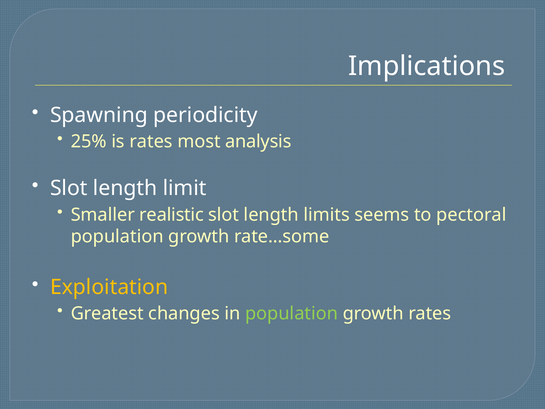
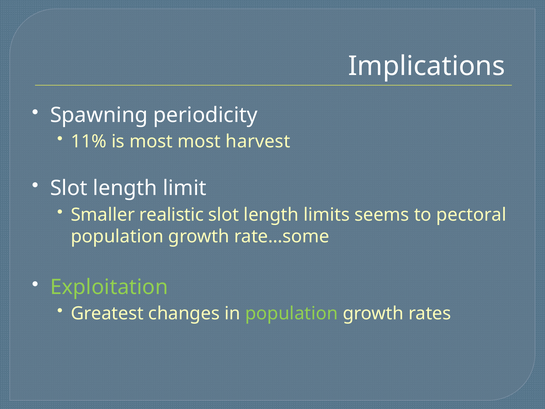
25%: 25% -> 11%
is rates: rates -> most
analysis: analysis -> harvest
Exploitation colour: yellow -> light green
